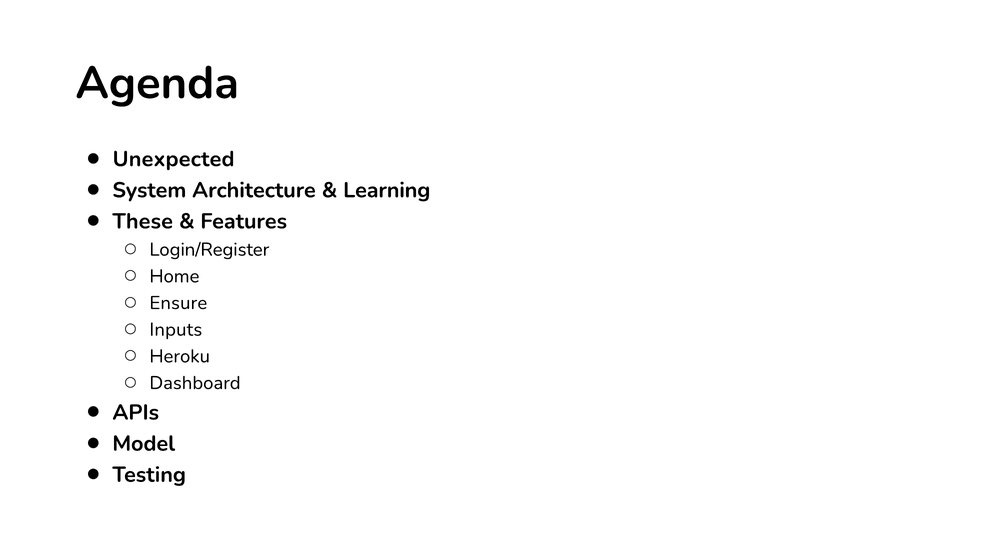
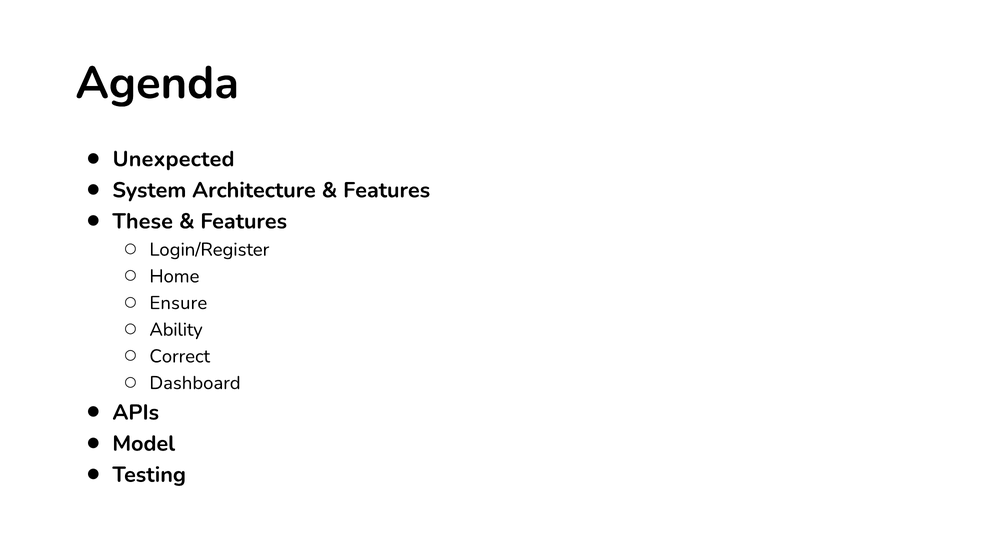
Learning at (387, 190): Learning -> Features
Inputs: Inputs -> Ability
Heroku: Heroku -> Correct
